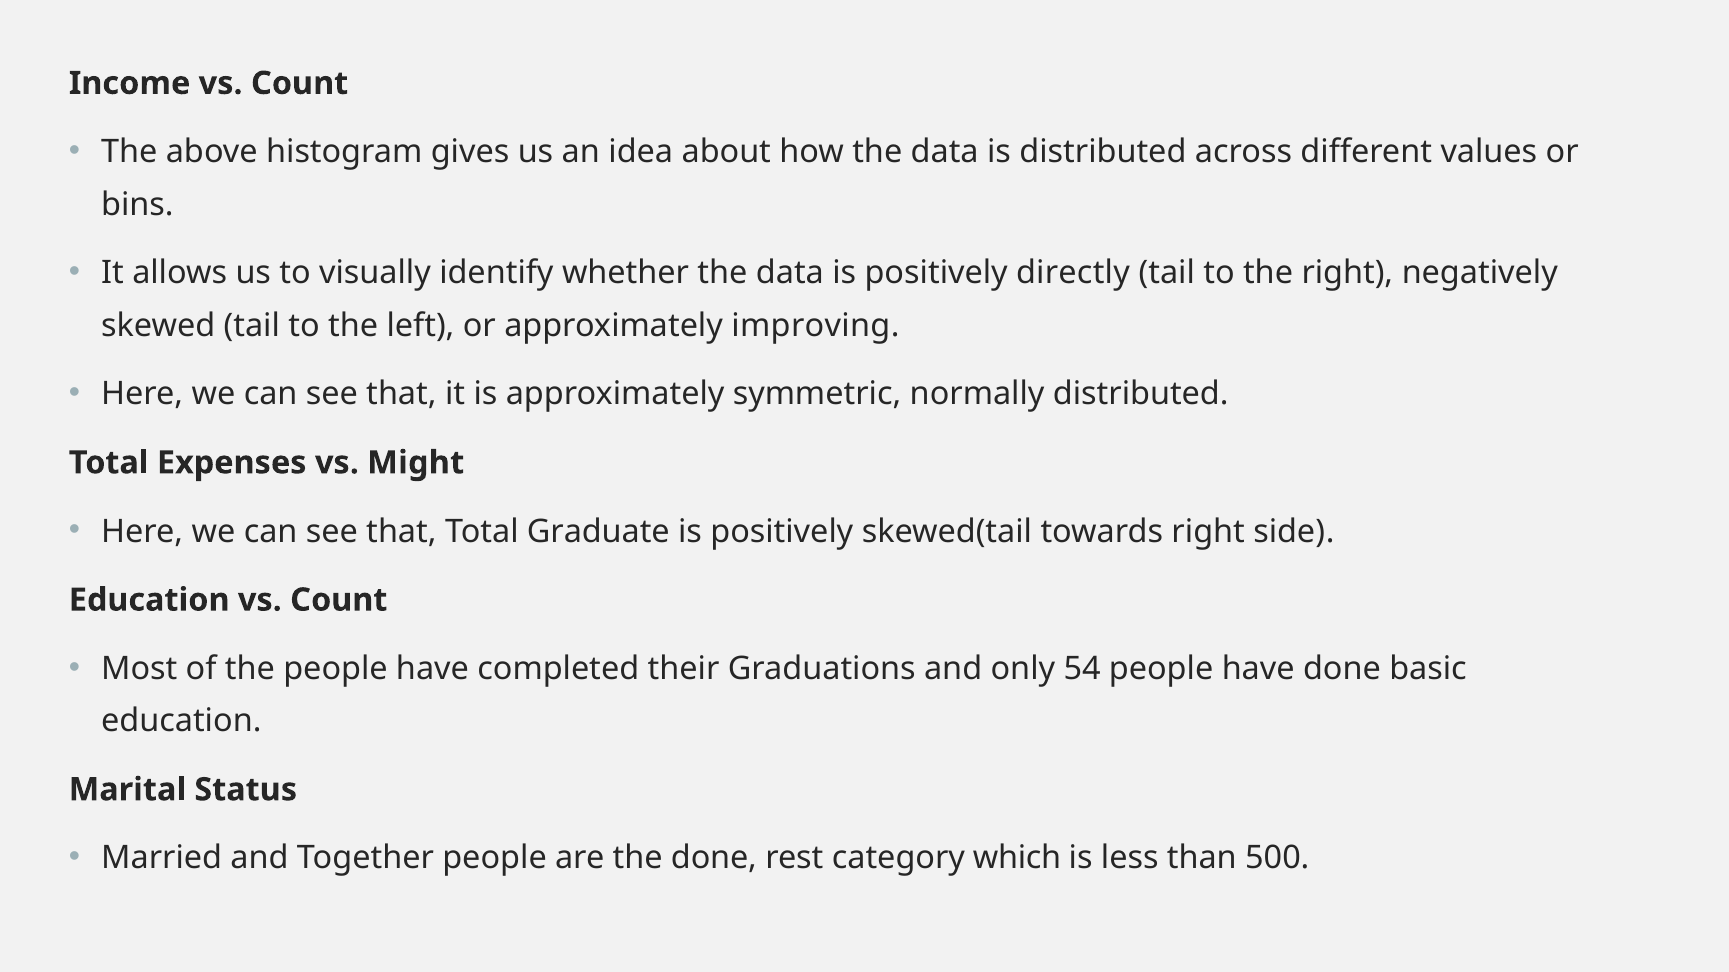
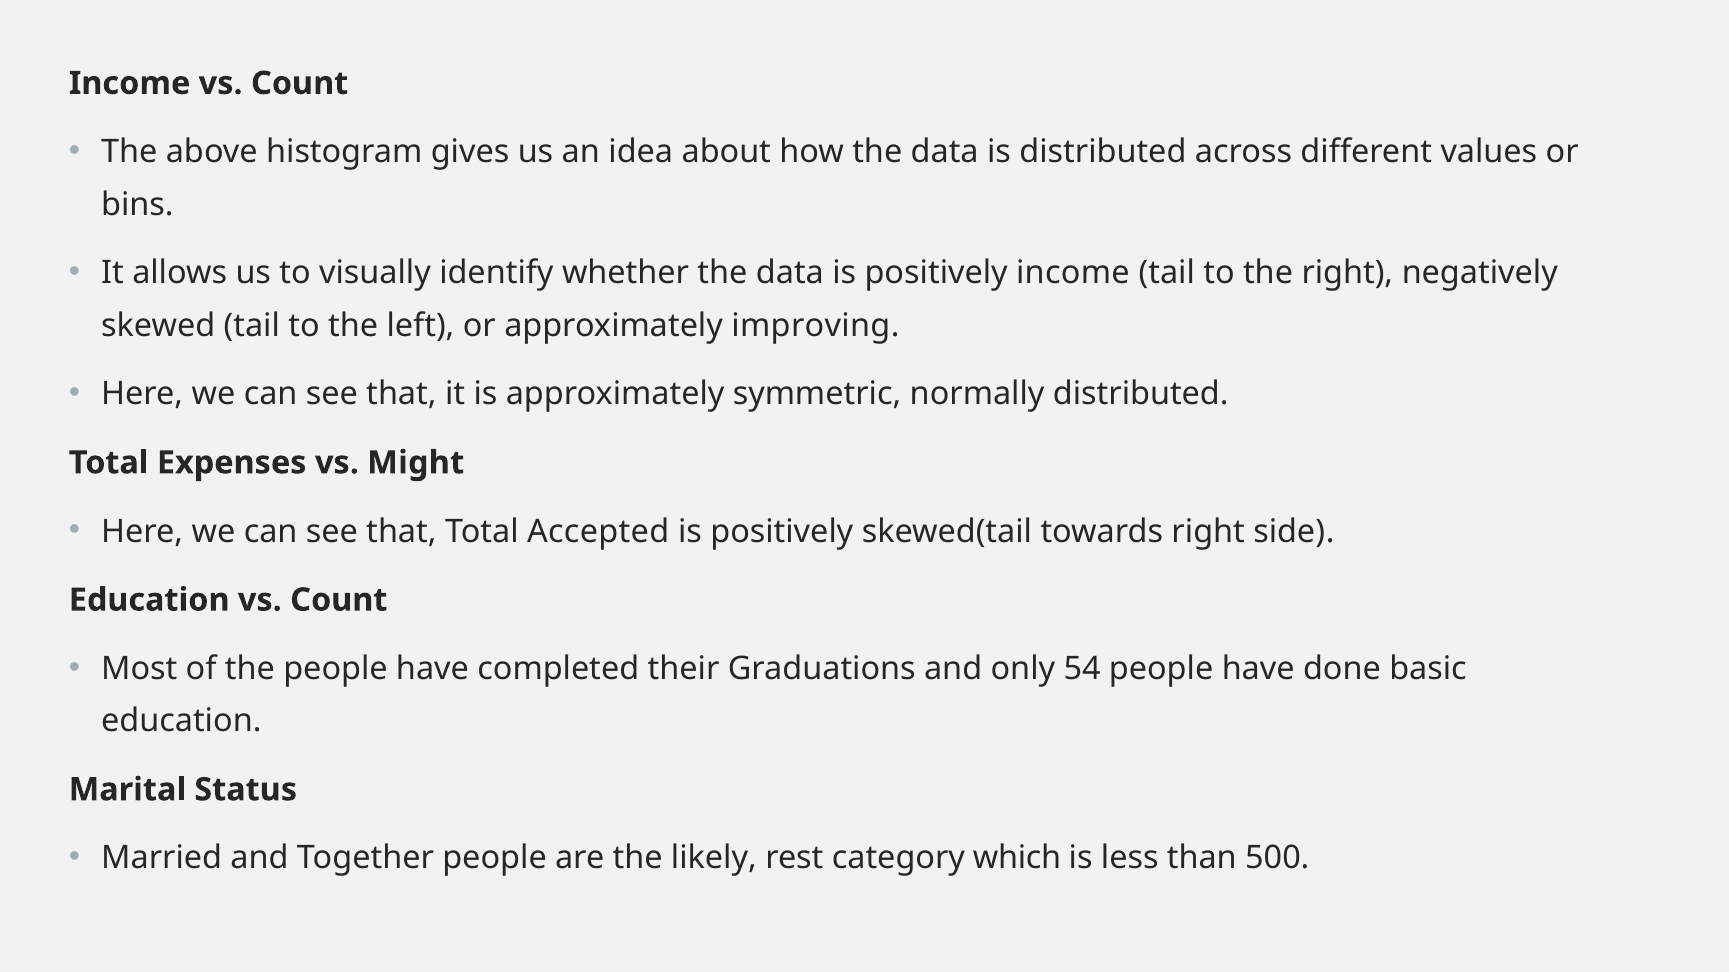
positively directly: directly -> income
Graduate: Graduate -> Accepted
the done: done -> likely
